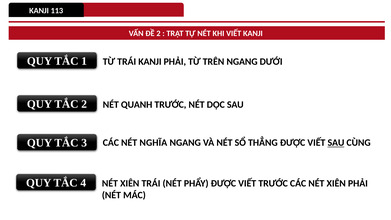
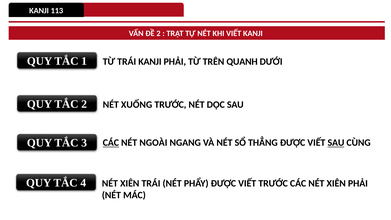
TRÊN NGANG: NGANG -> QUANH
QUANH: QUANH -> XUỐNG
CÁC at (111, 143) underline: none -> present
NGHĨA: NGHĨA -> NGOÀI
